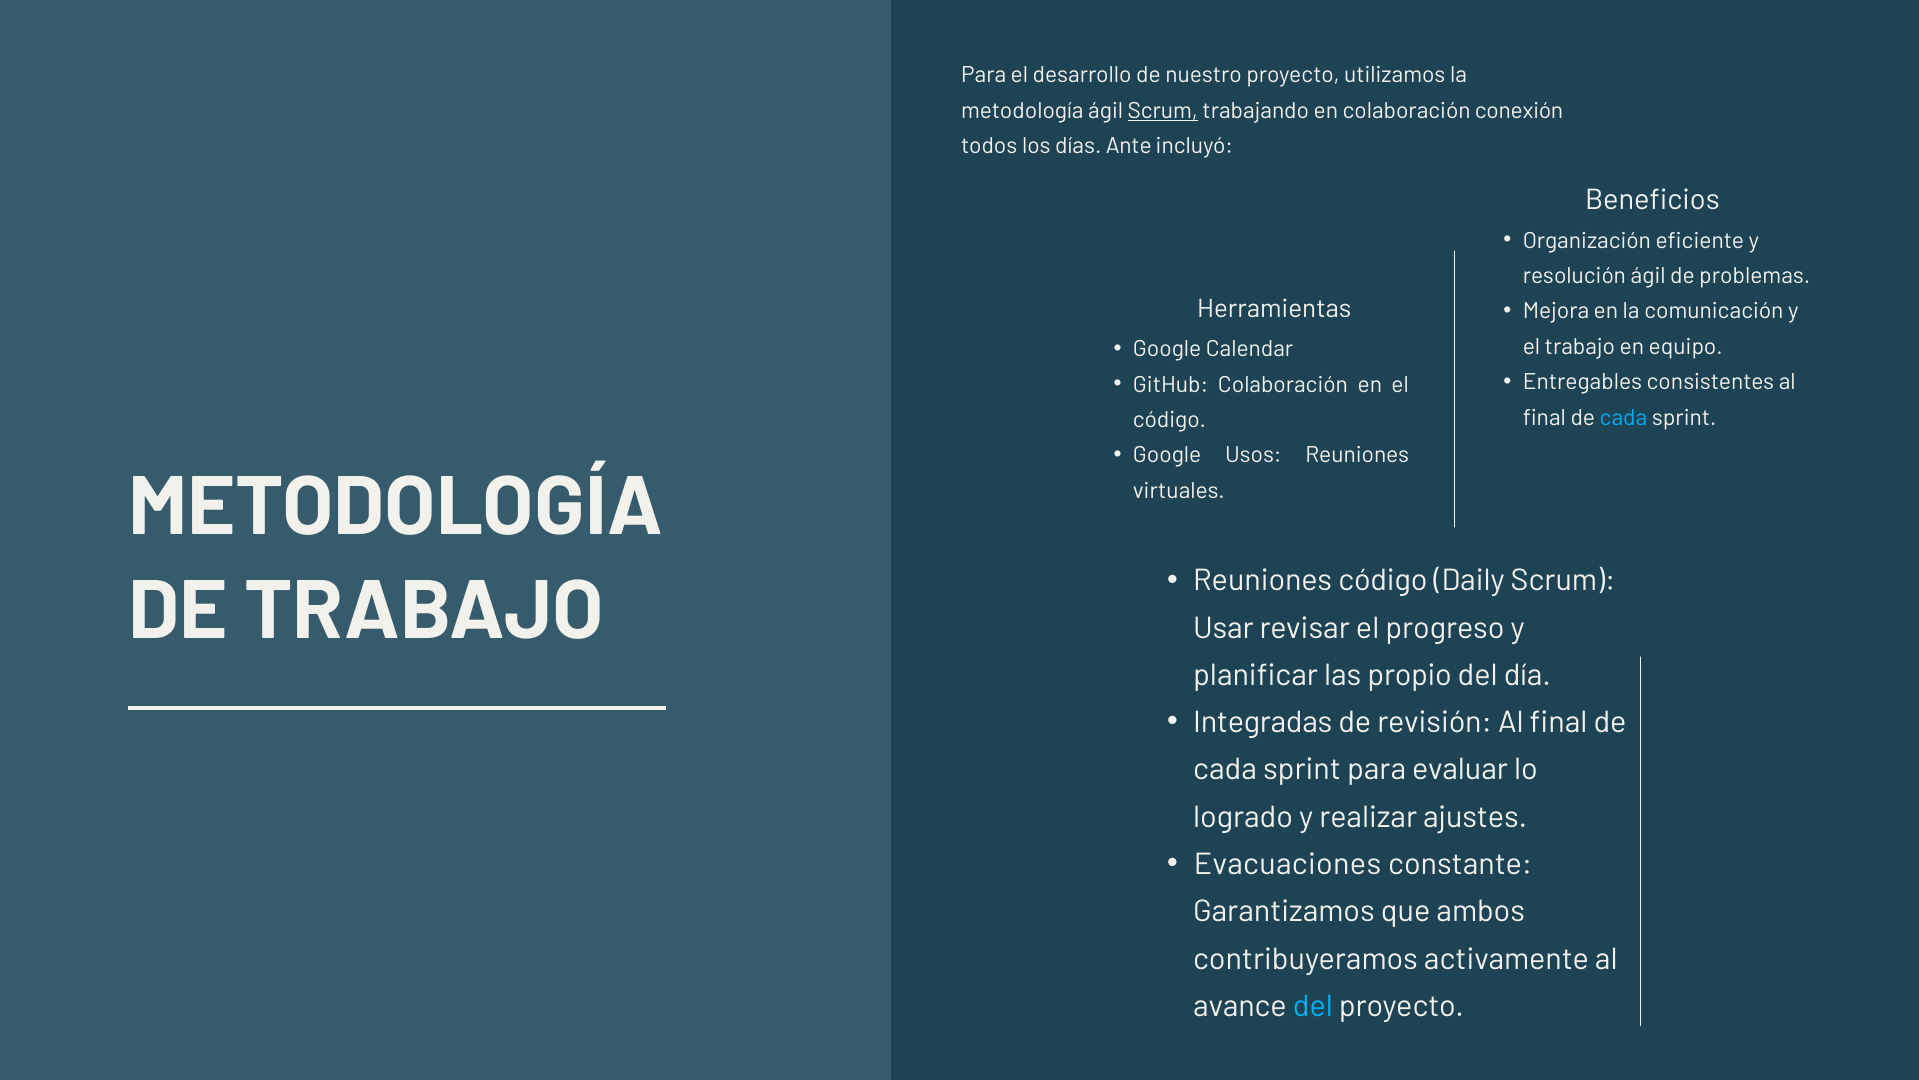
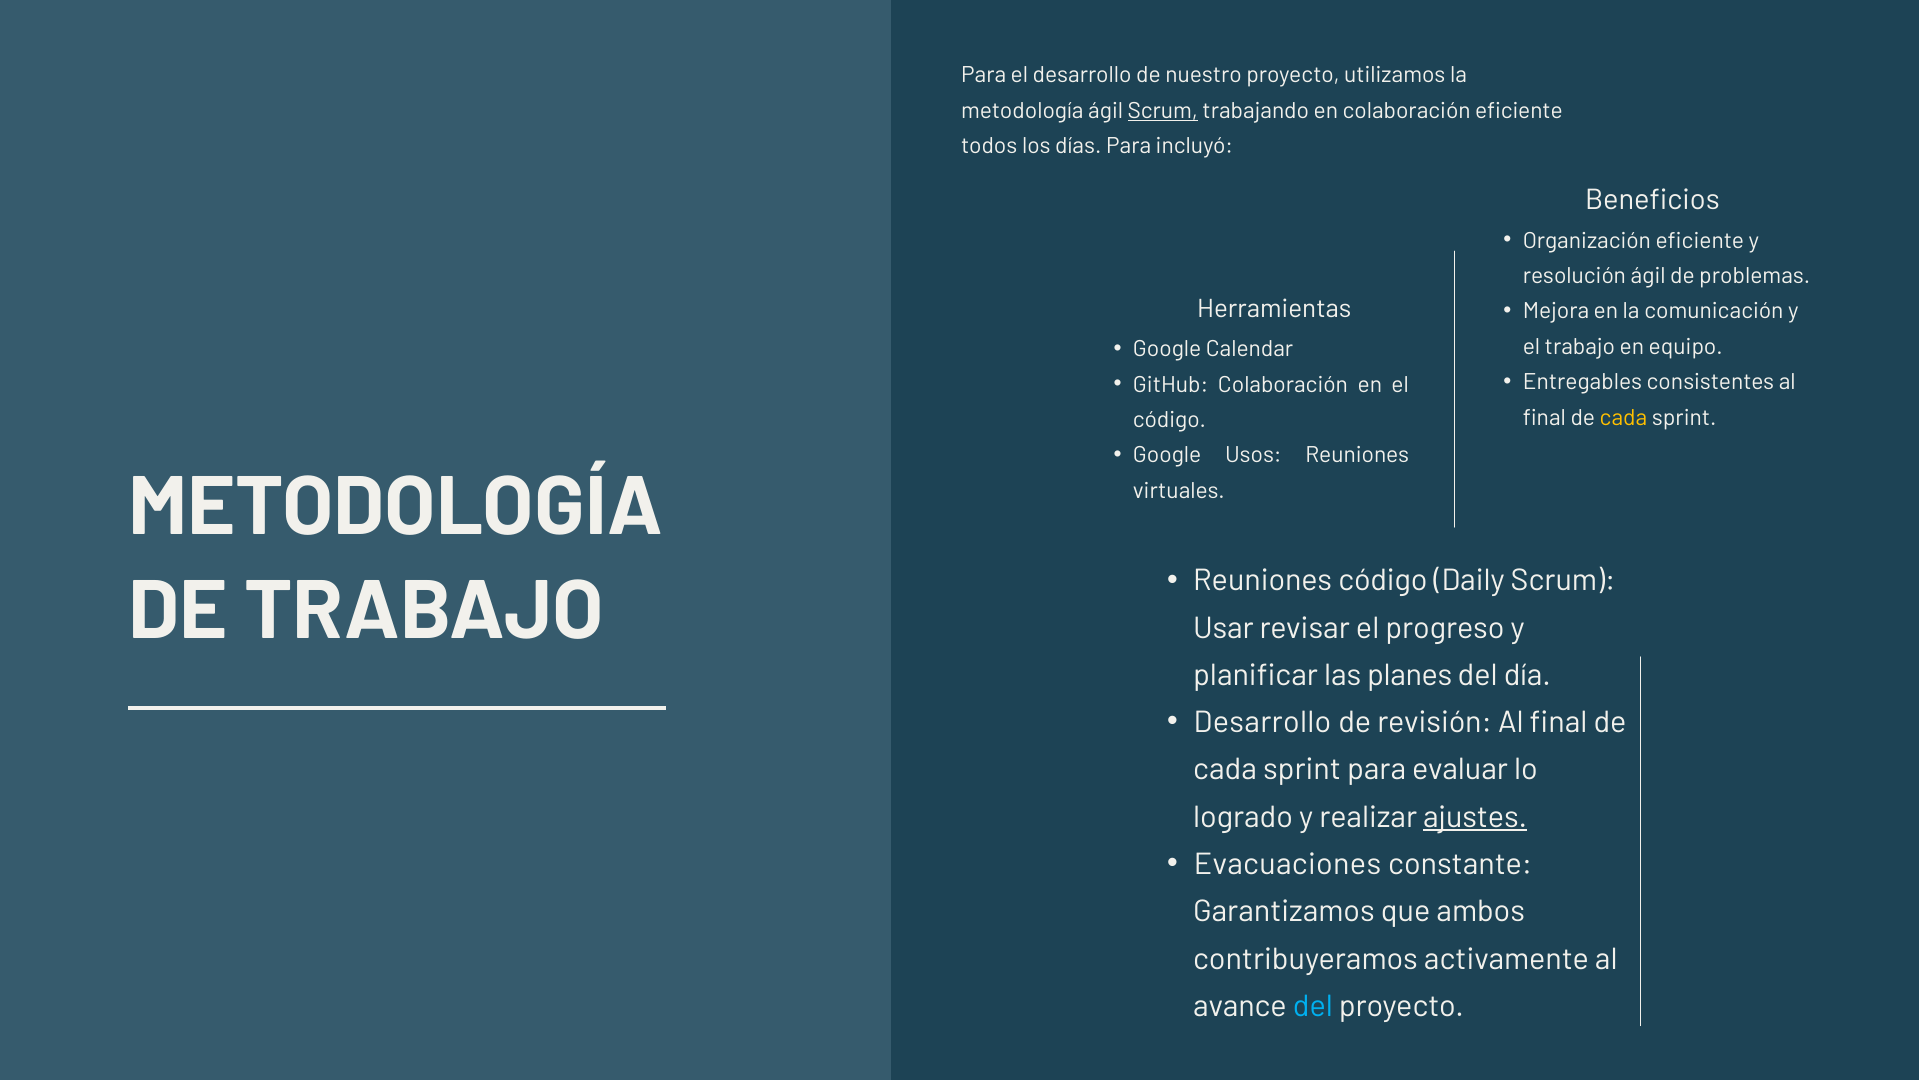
colaboración conexión: conexión -> eficiente
días Ante: Ante -> Para
cada at (1623, 417) colour: light blue -> yellow
propio: propio -> planes
Integradas at (1263, 722): Integradas -> Desarrollo
ajustes underline: none -> present
